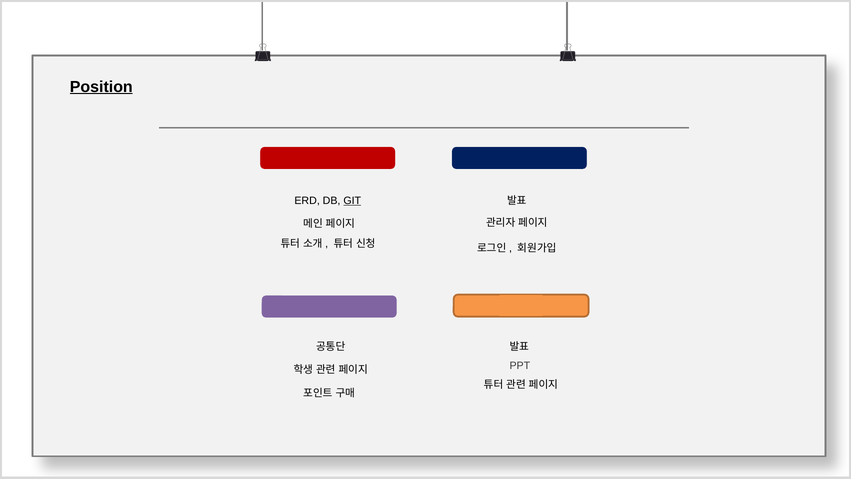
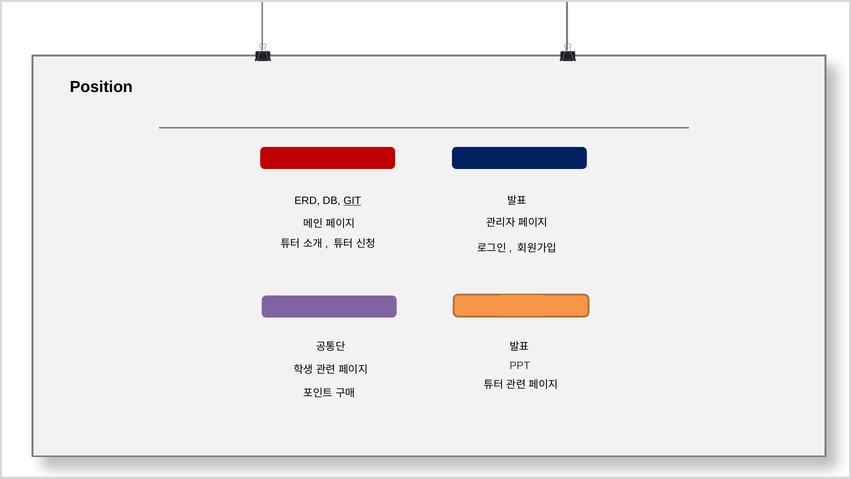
Position underline: present -> none
